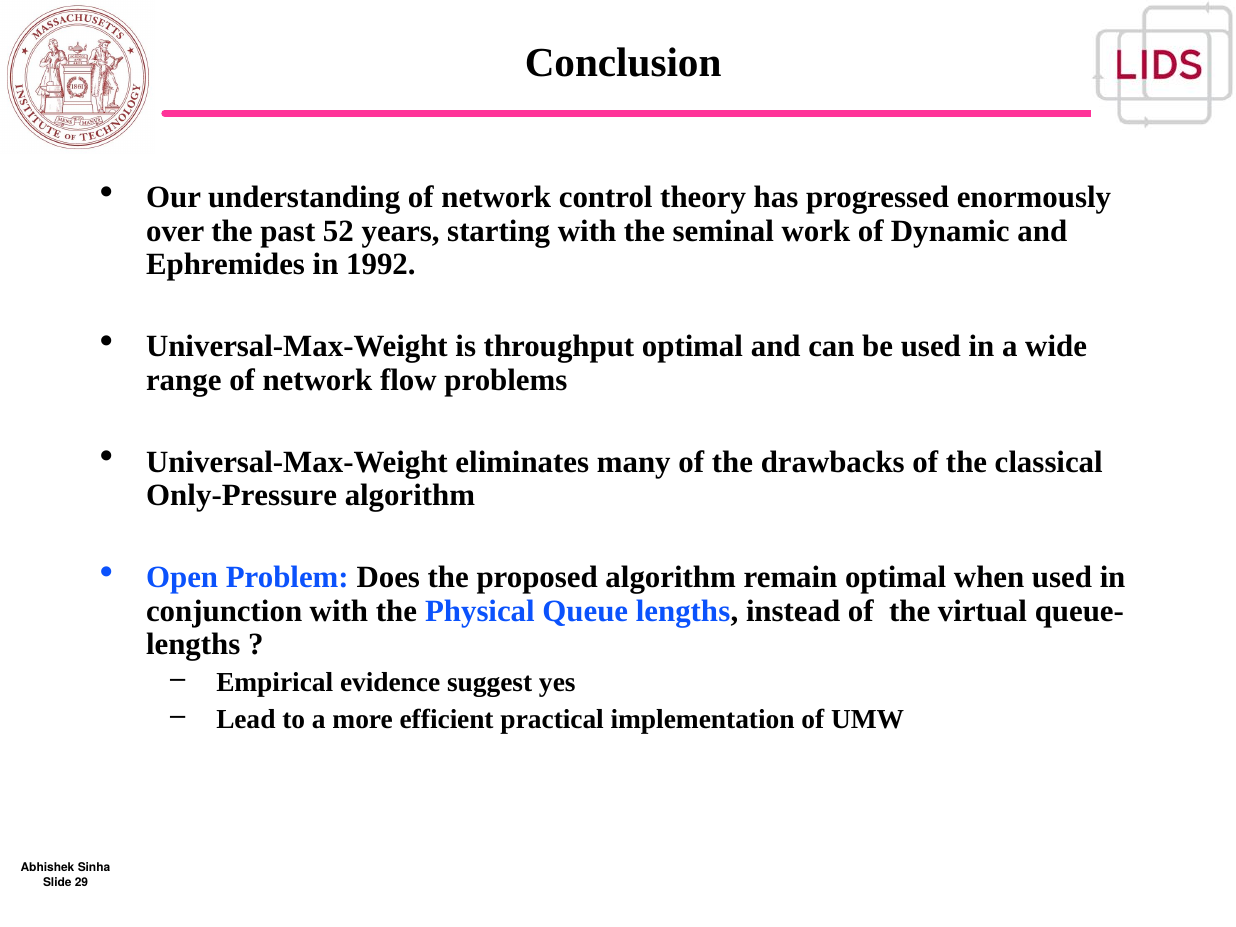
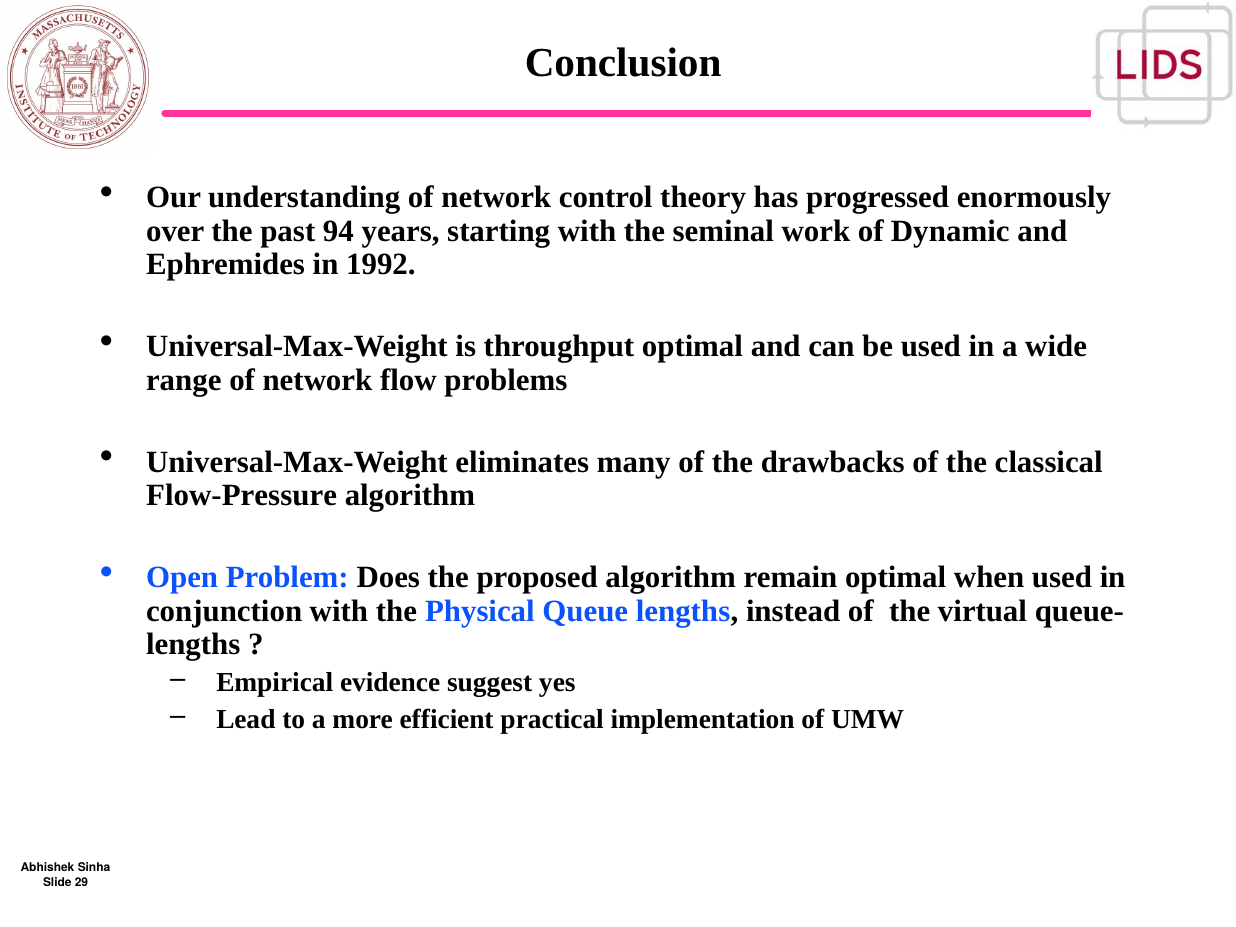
52: 52 -> 94
Only-Pressure: Only-Pressure -> Flow-Pressure
